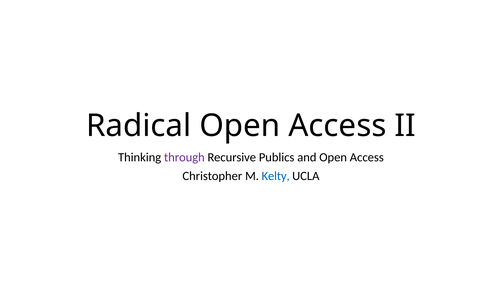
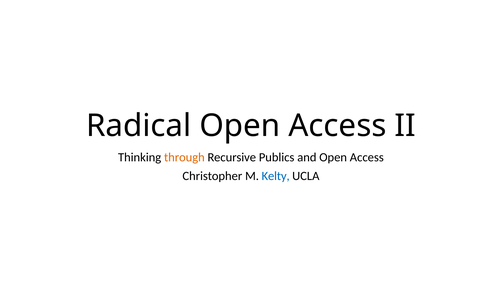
through colour: purple -> orange
